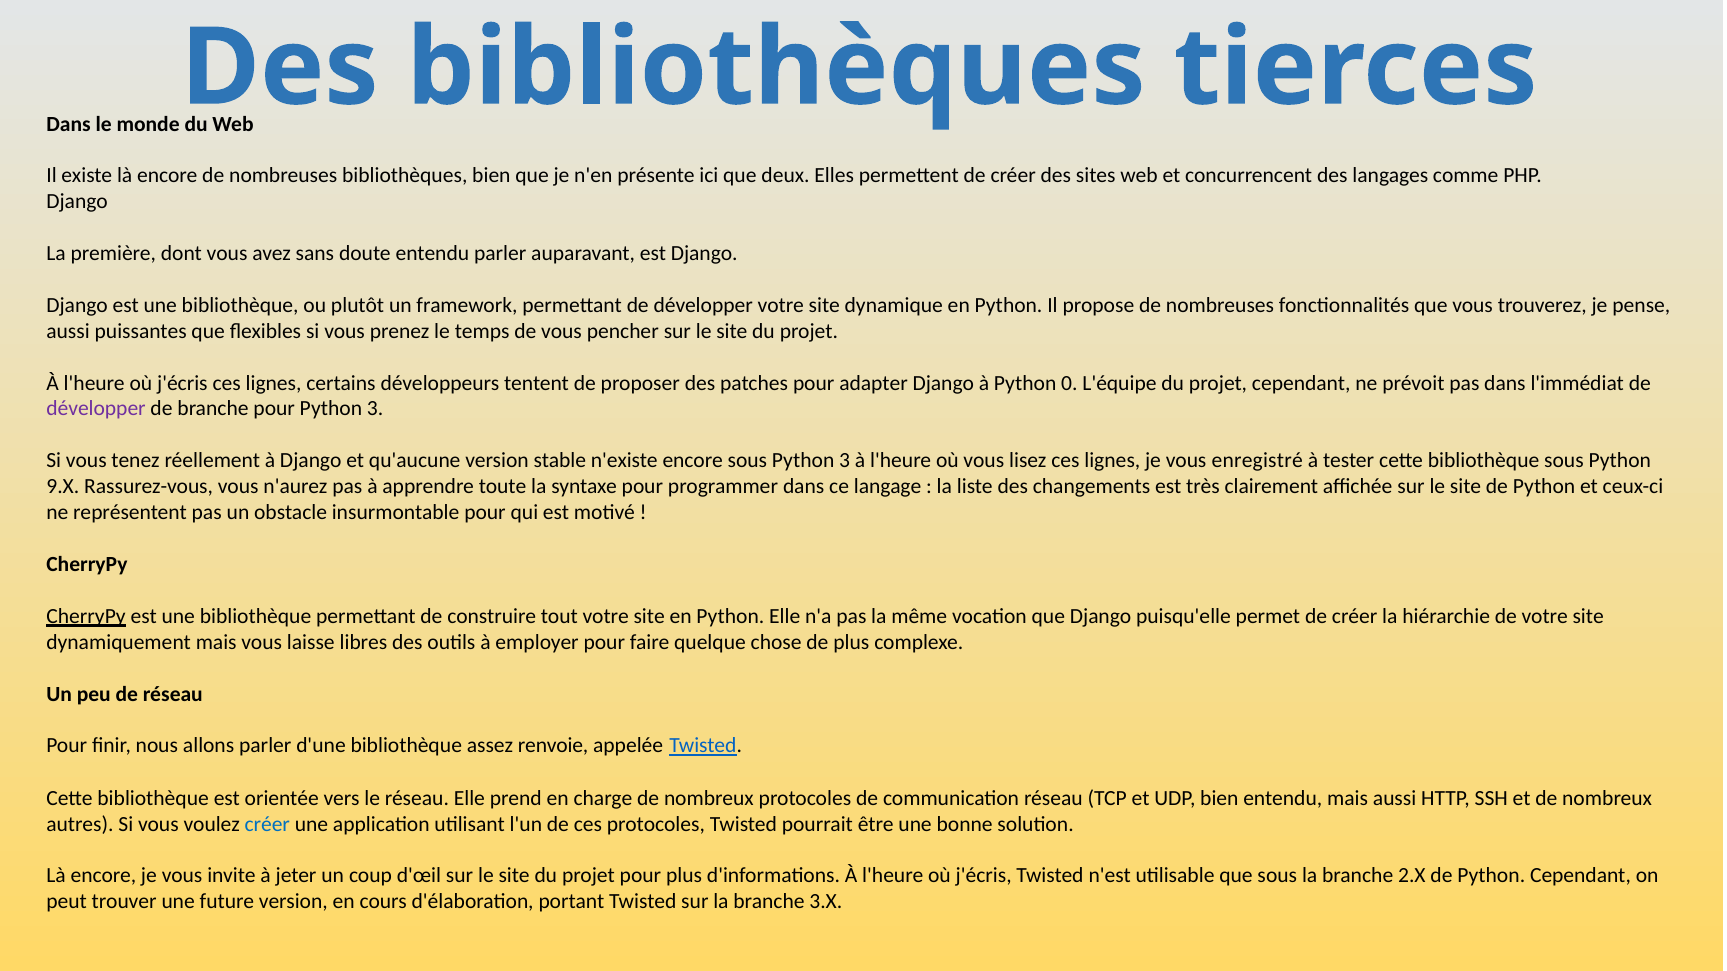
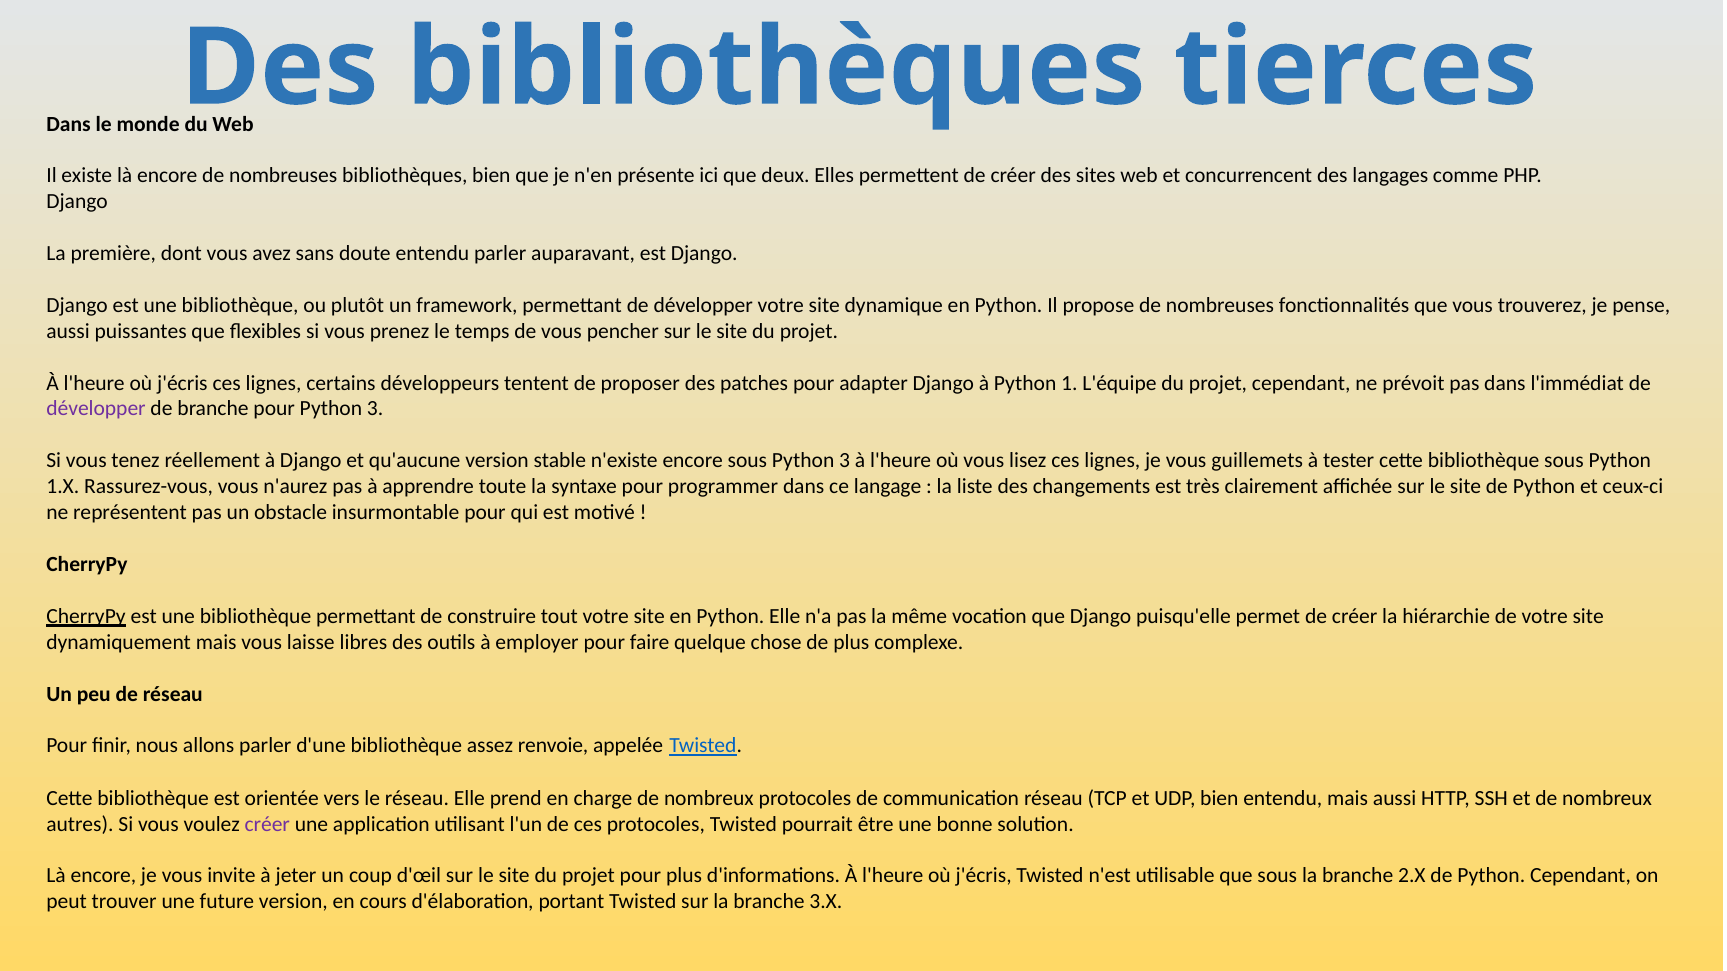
0: 0 -> 1
enregistré: enregistré -> guillemets
9.X: 9.X -> 1.X
créer at (267, 824) colour: blue -> purple
